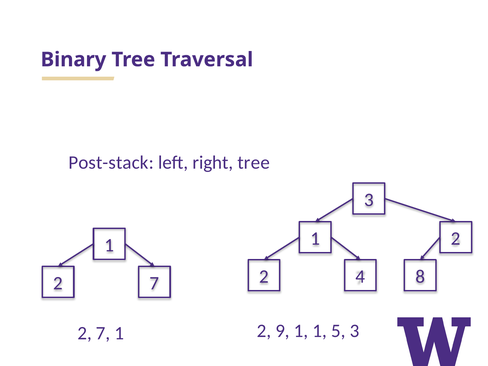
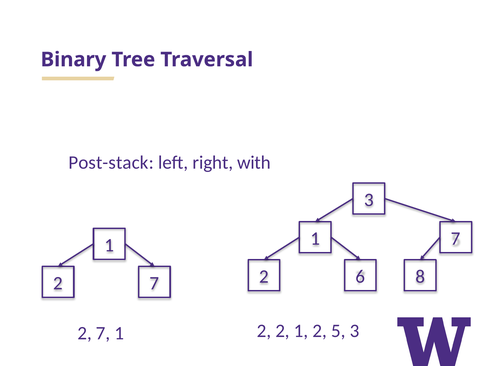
right tree: tree -> with
2 at (456, 239): 2 -> 7
4: 4 -> 6
2 9: 9 -> 2
1 at (320, 331): 1 -> 2
